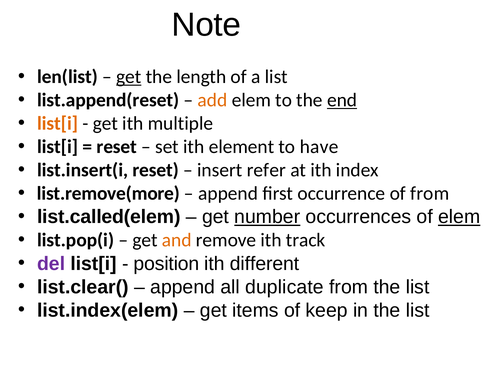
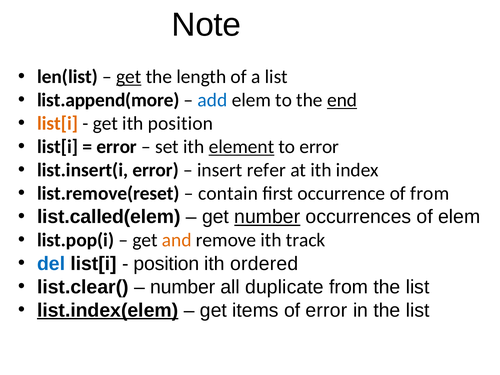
list.append(reset: list.append(reset -> list.append(more
add colour: orange -> blue
ith multiple: multiple -> position
reset at (117, 147): reset -> error
element underline: none -> present
to have: have -> error
list.insert(i reset: reset -> error
list.remove(more: list.remove(more -> list.remove(reset
append at (228, 194): append -> contain
elem at (459, 217) underline: present -> none
del colour: purple -> blue
different: different -> ordered
append at (183, 287): append -> number
list.index(elem underline: none -> present
of keep: keep -> error
